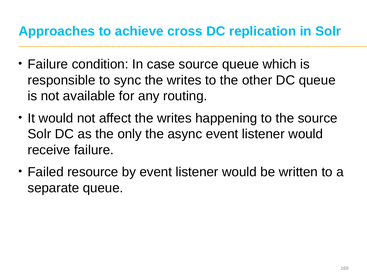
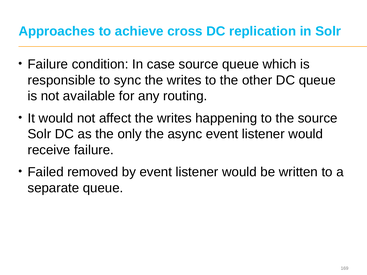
resource: resource -> removed
